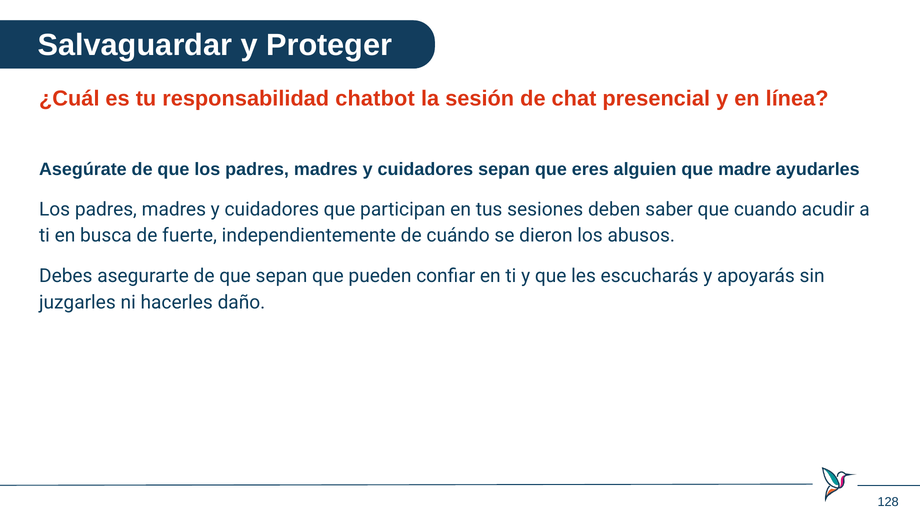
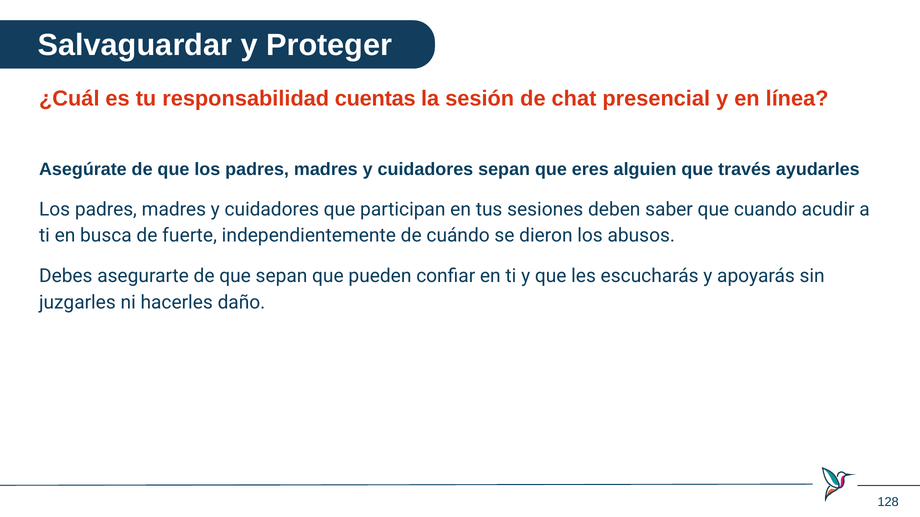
chatbot: chatbot -> cuentas
madre: madre -> través
